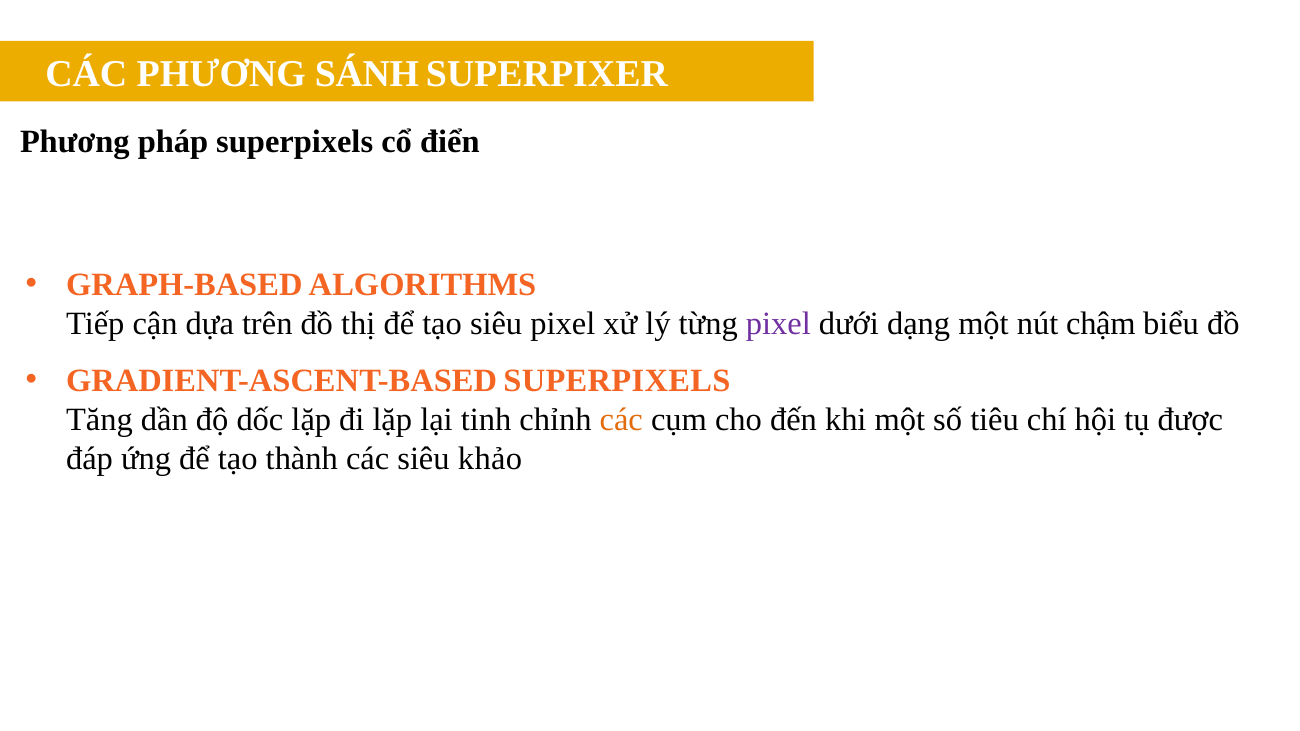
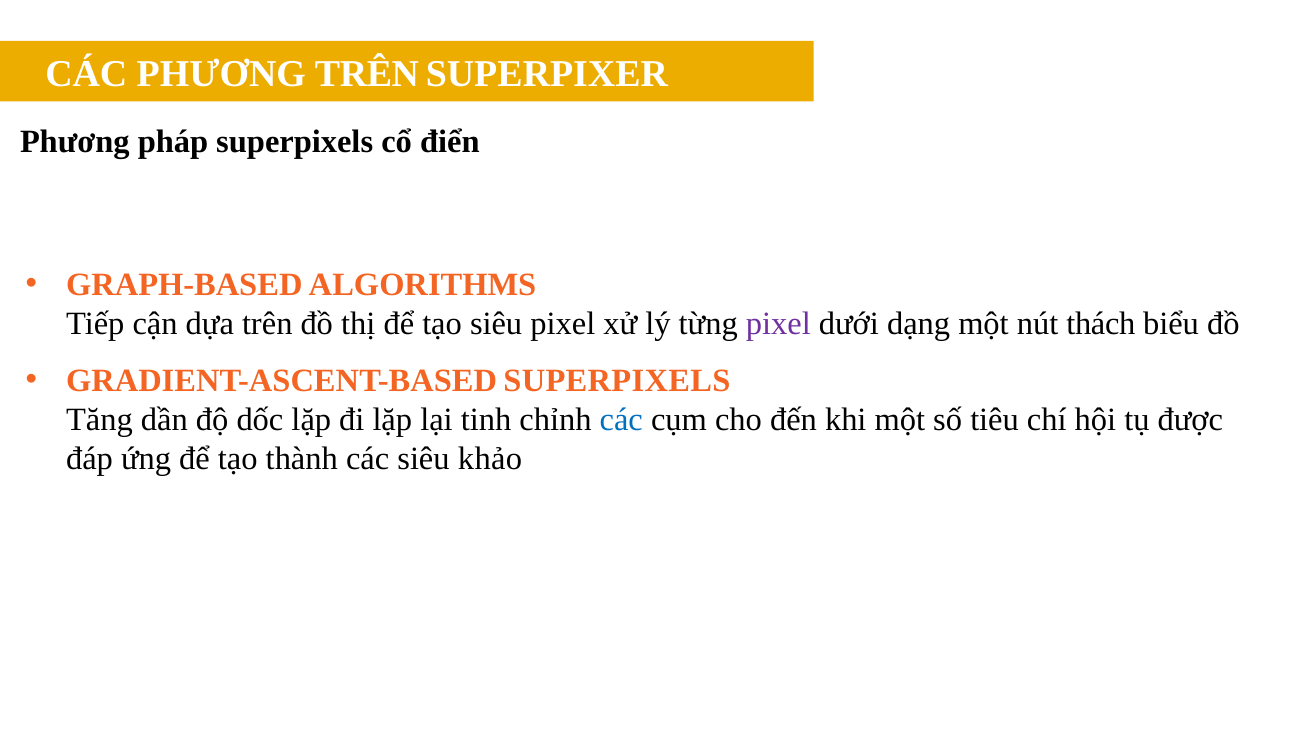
PHƯƠNG SÁNH: SÁNH -> TRÊN
chậm: chậm -> thách
các at (621, 420) colour: orange -> blue
